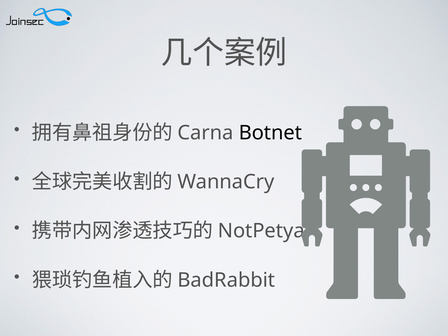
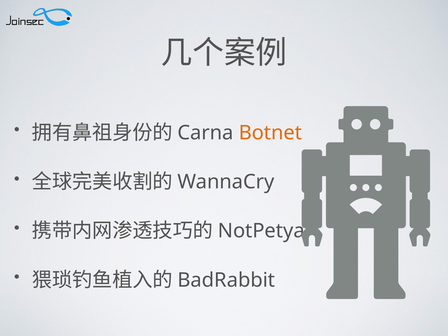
Botnet colour: black -> orange
